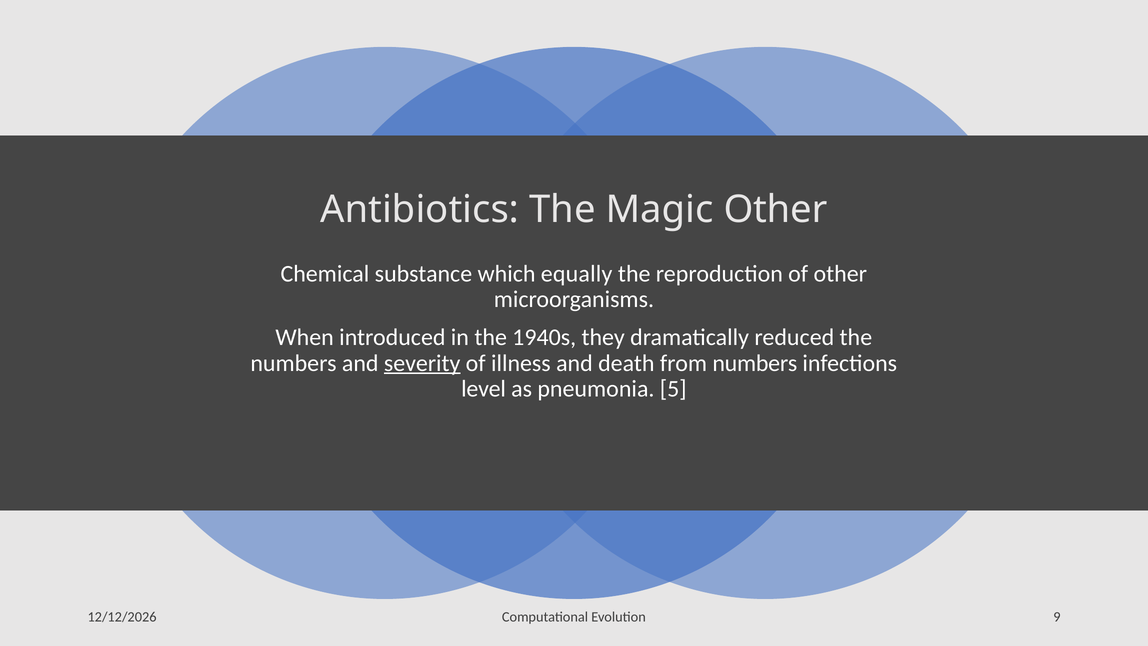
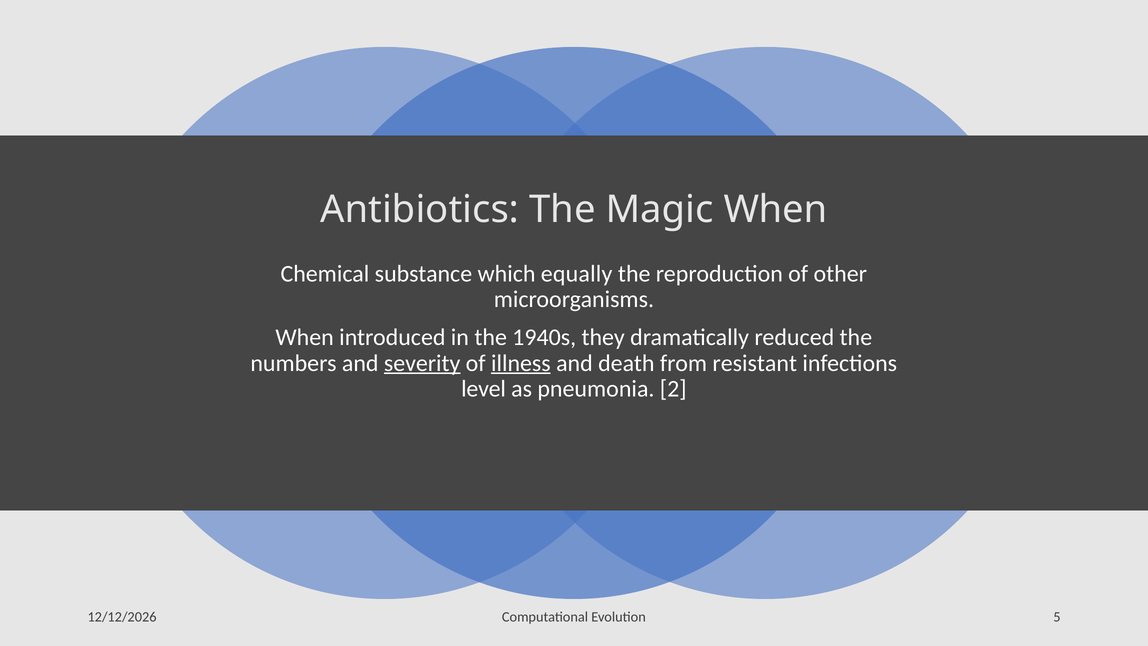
Magic Other: Other -> When
illness underline: none -> present
from numbers: numbers -> resistant
5: 5 -> 2
9: 9 -> 5
